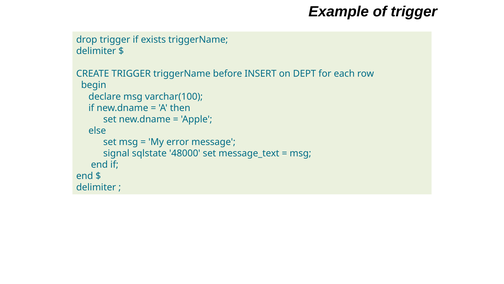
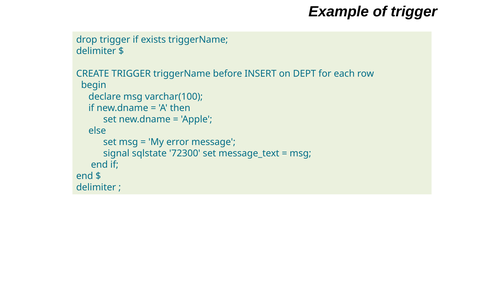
48000: 48000 -> 72300
